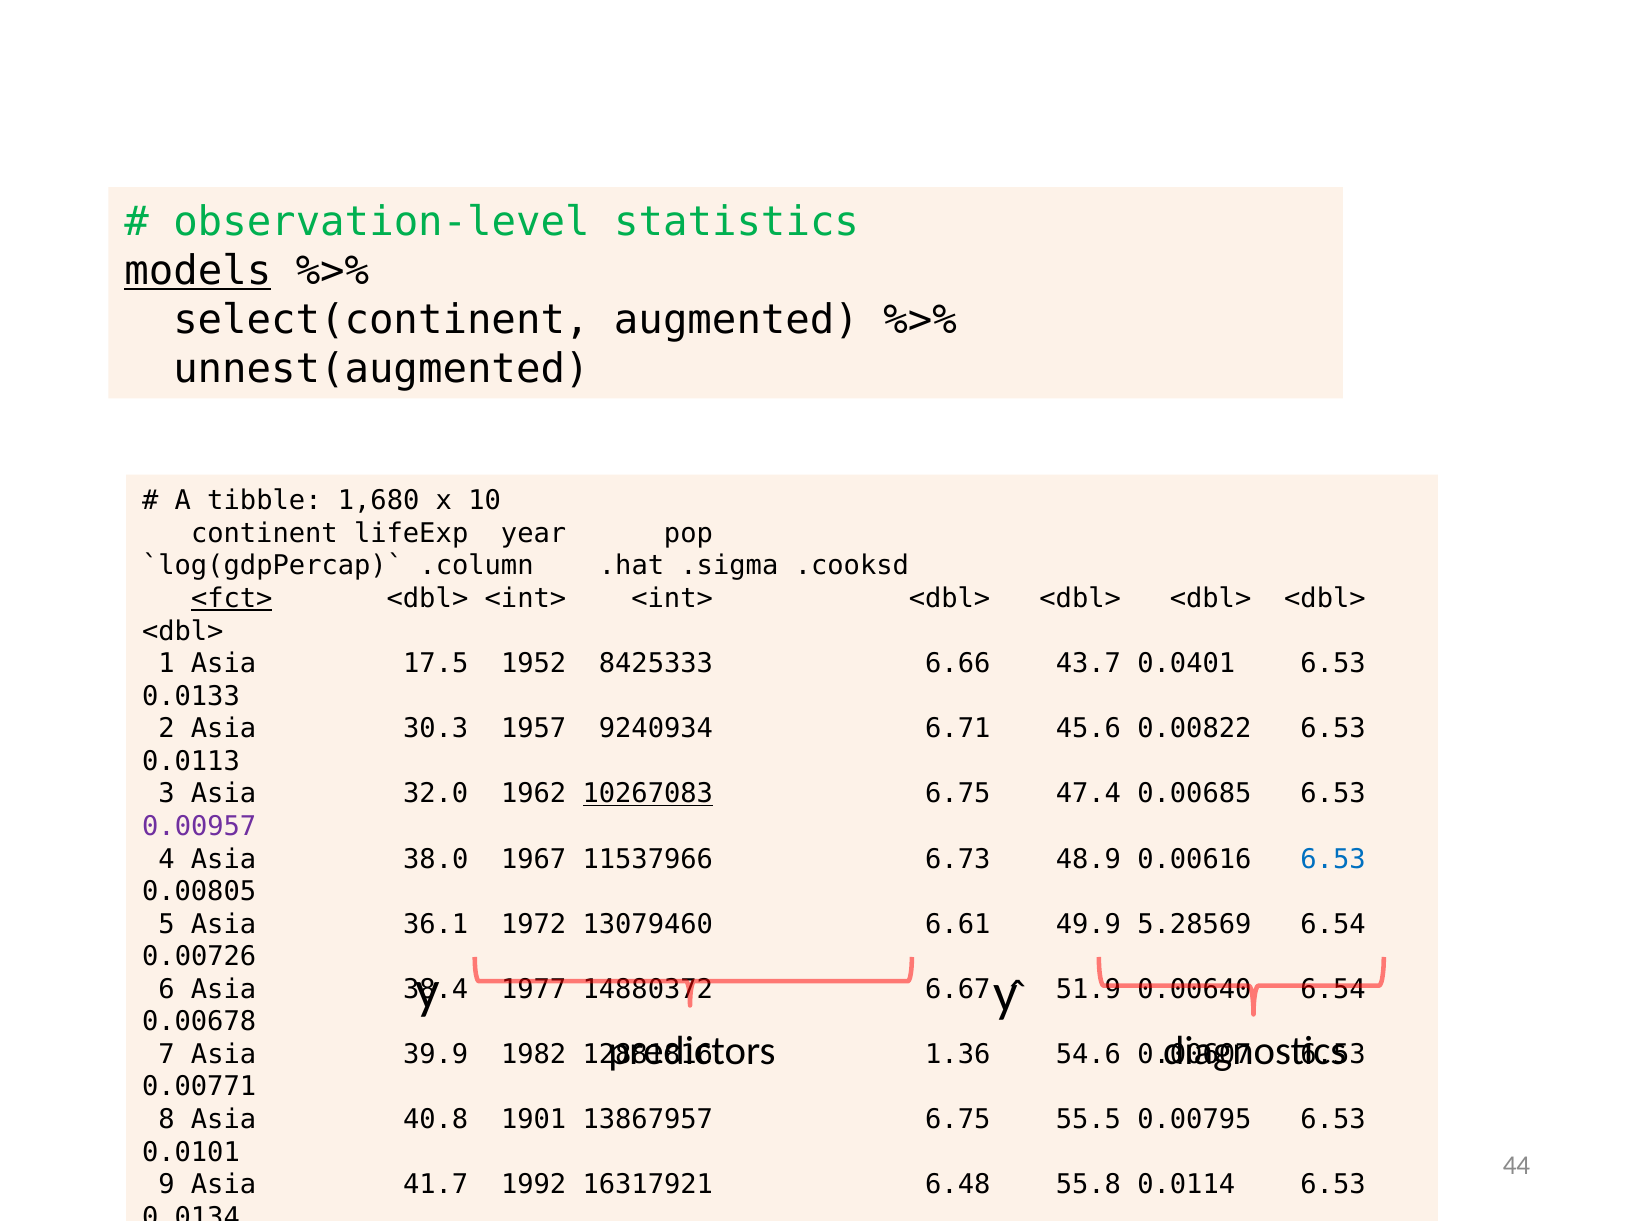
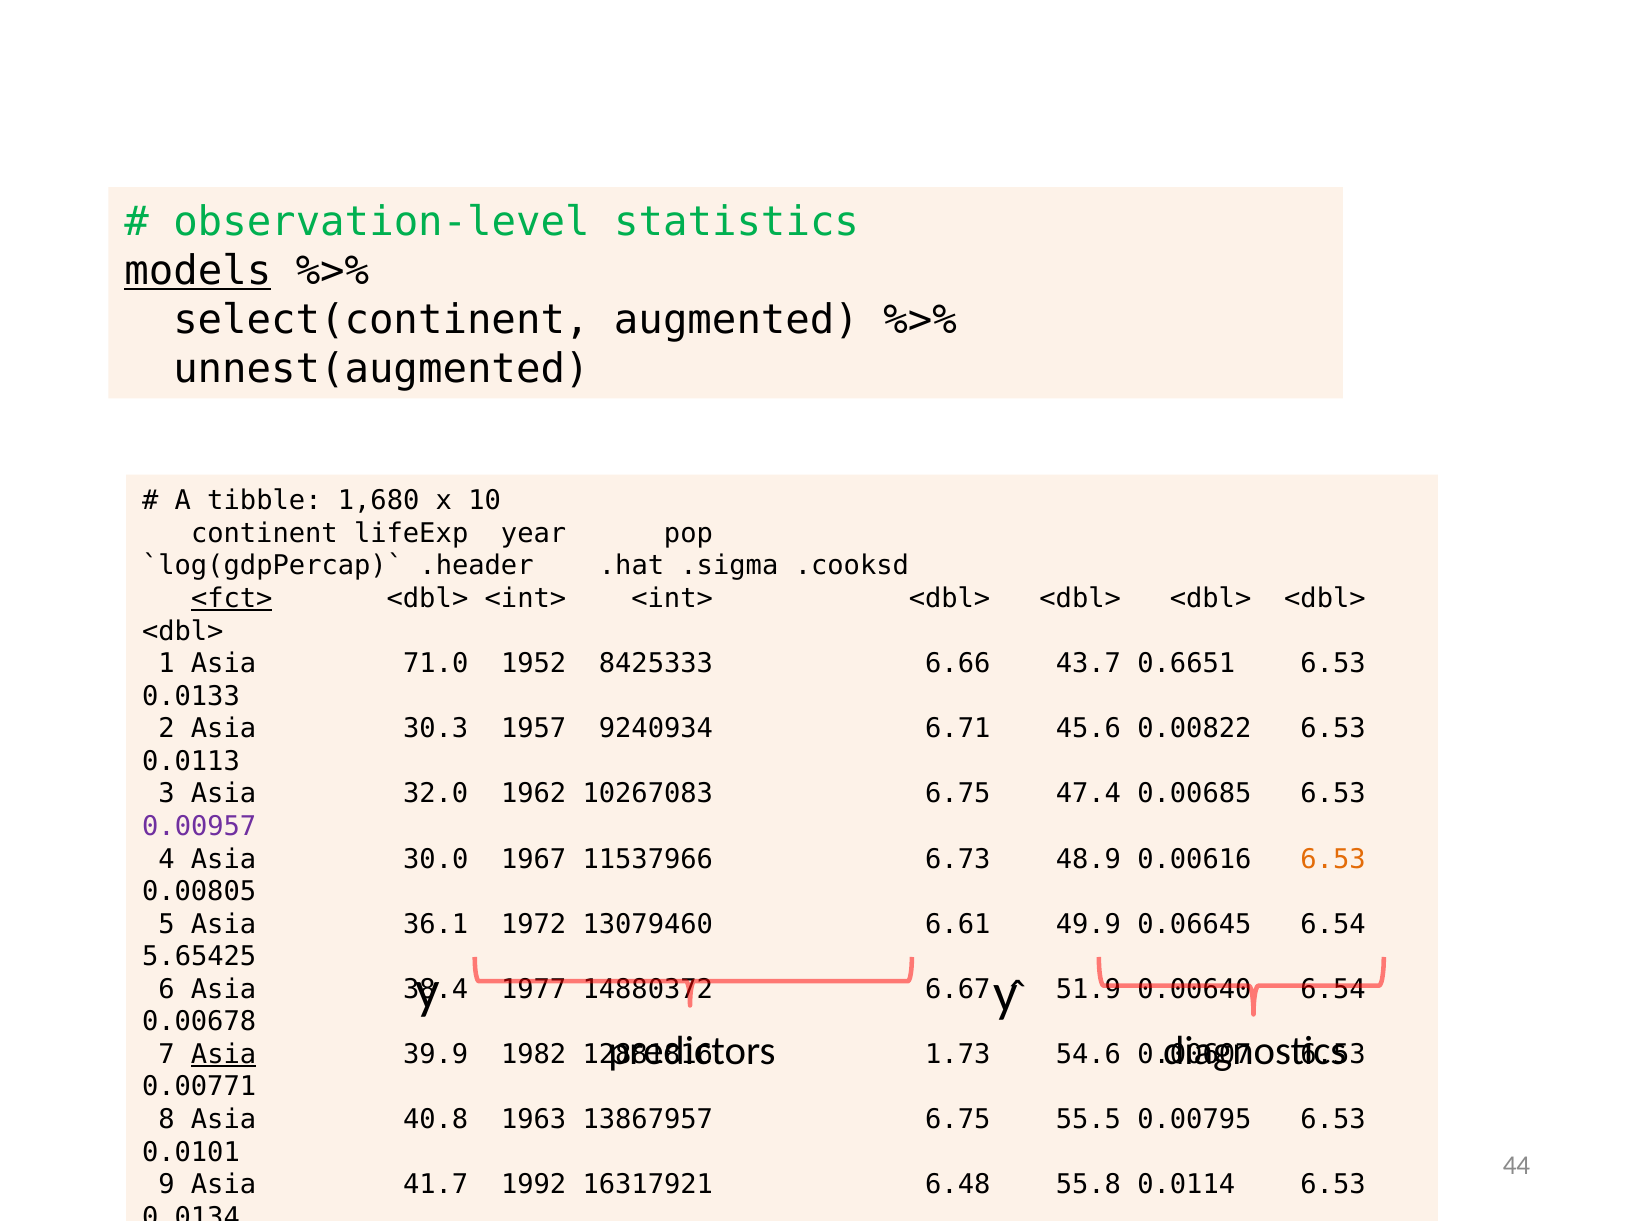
.column: .column -> .header
17.5: 17.5 -> 71.0
0.0401: 0.0401 -> 0.6651
10267083 underline: present -> none
38.0: 38.0 -> 30.0
6.53 at (1333, 859) colour: blue -> orange
5.28569: 5.28569 -> 0.06645
0.00726: 0.00726 -> 5.65425
Asia at (224, 1054) underline: none -> present
1.36: 1.36 -> 1.73
1901: 1901 -> 1963
